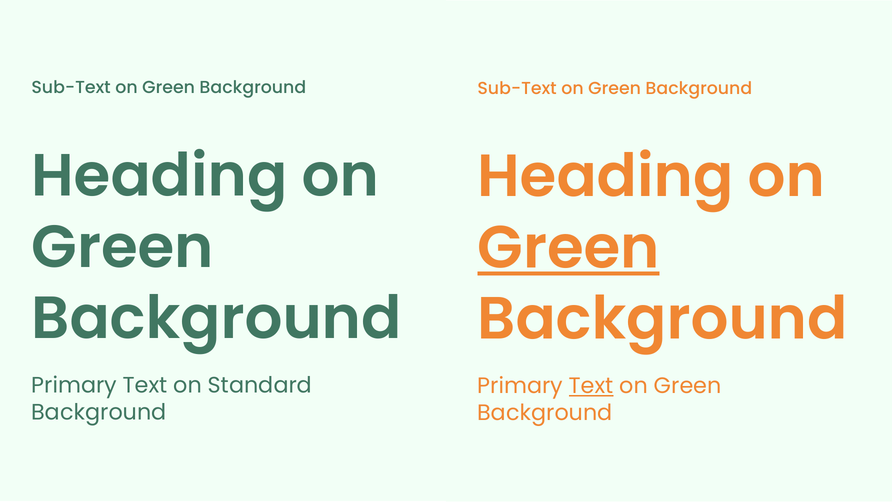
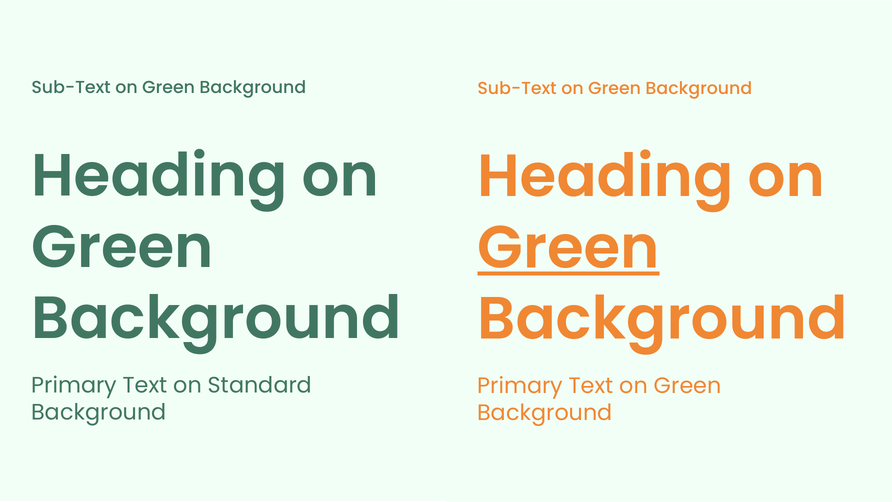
Text at (591, 386) underline: present -> none
